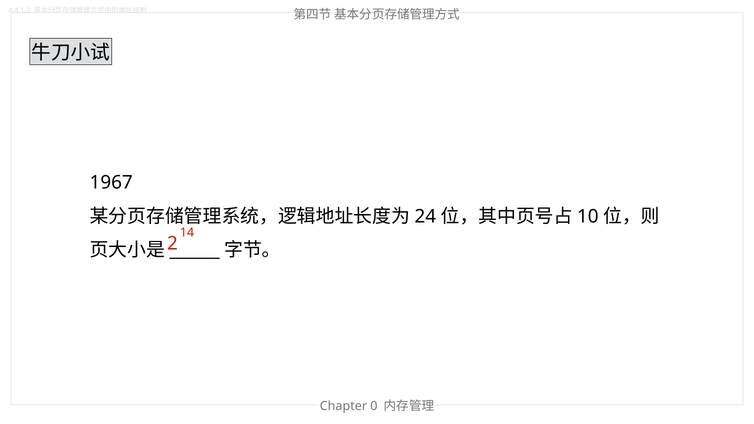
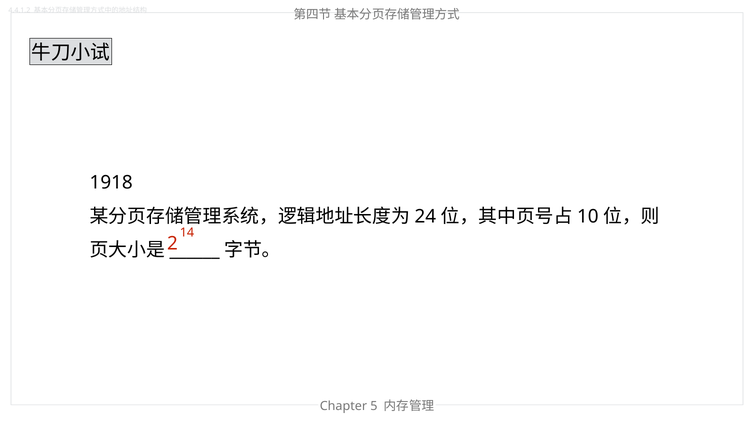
1967: 1967 -> 1918
0: 0 -> 5
